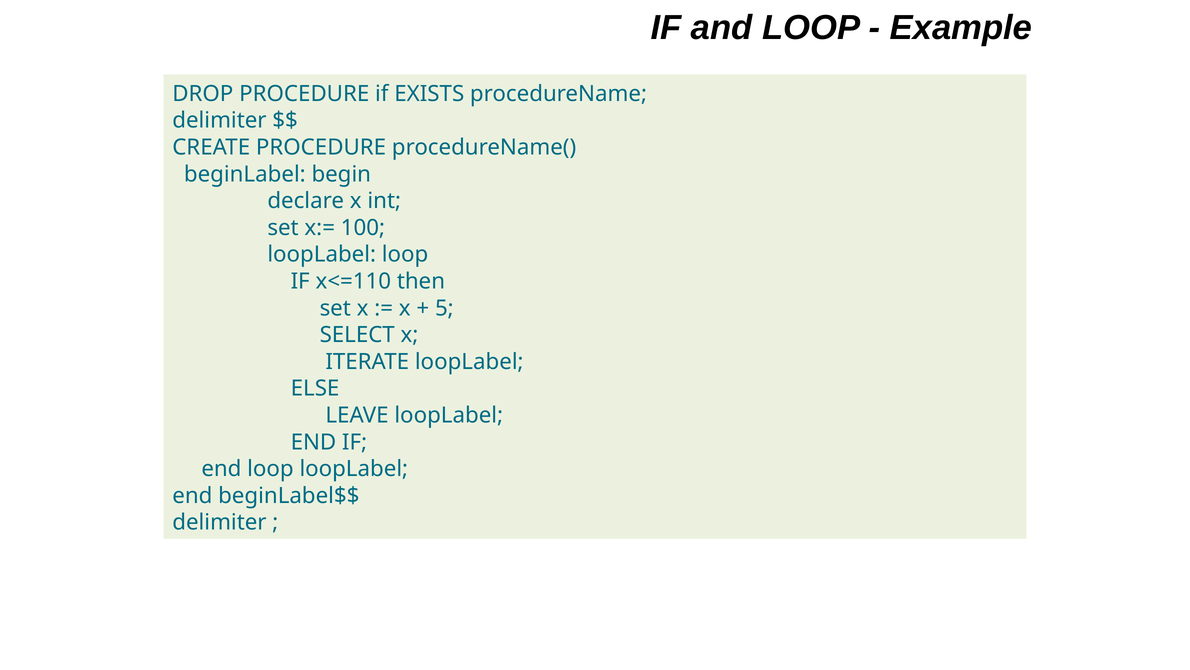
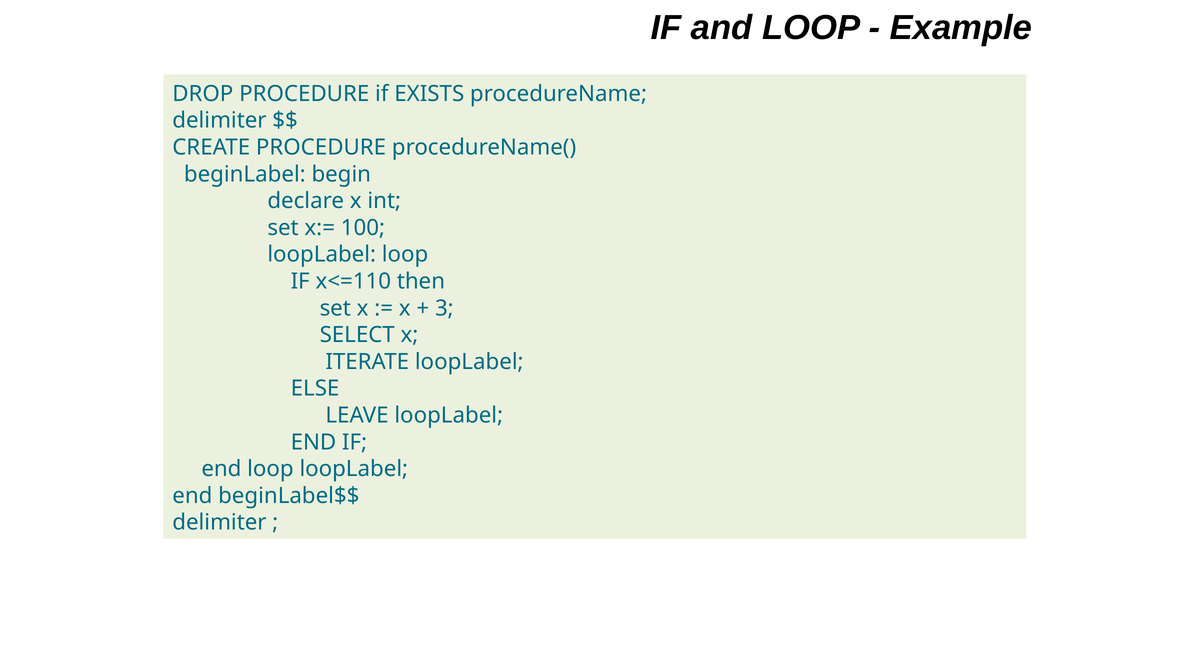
5: 5 -> 3
